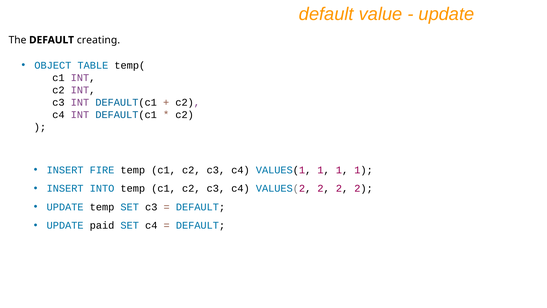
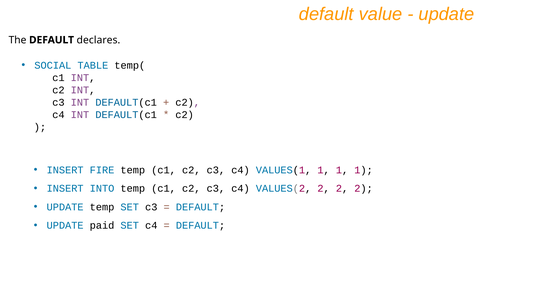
creating: creating -> declares
OBJECT: OBJECT -> SOCIAL
